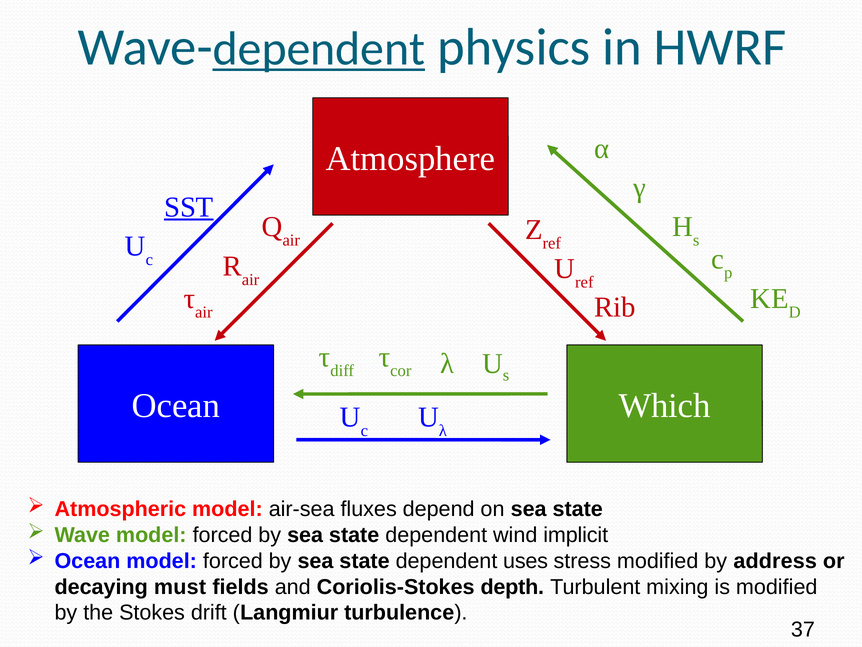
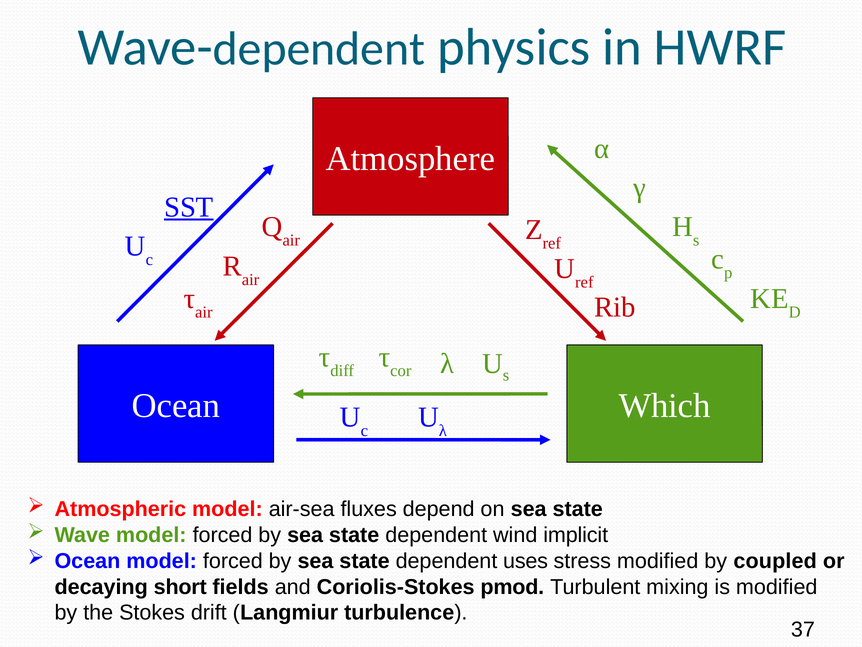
dependent at (319, 49) underline: present -> none
address: address -> coupled
must: must -> short
depth: depth -> pmod
